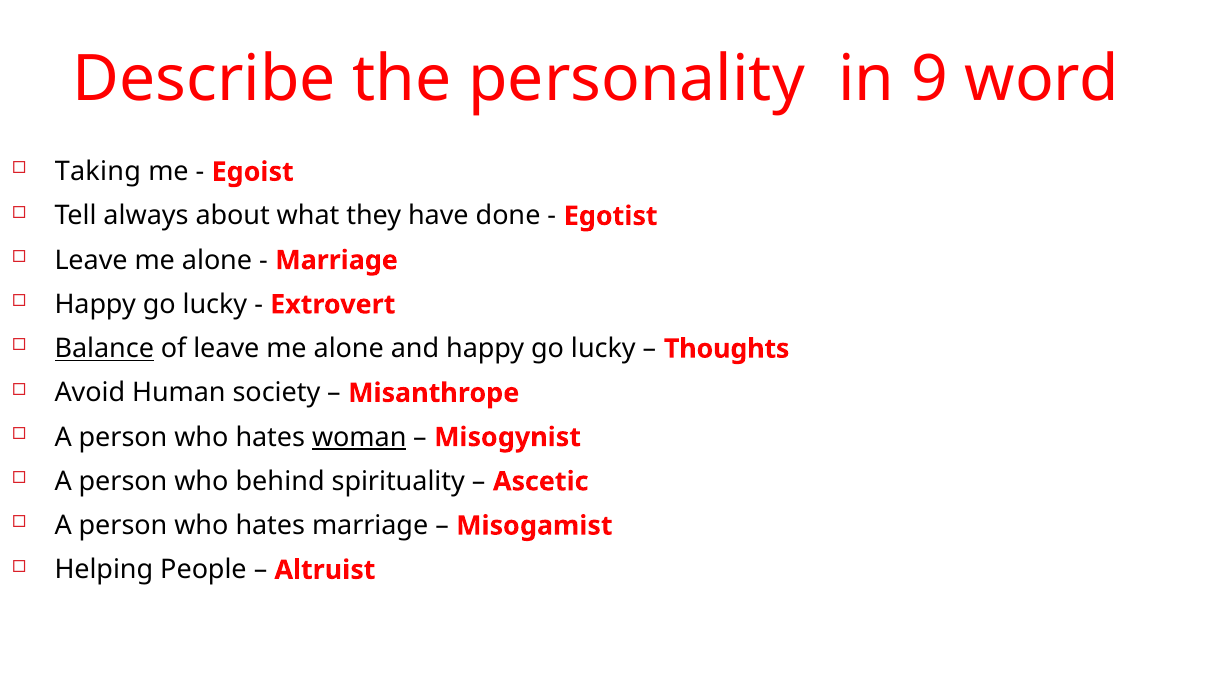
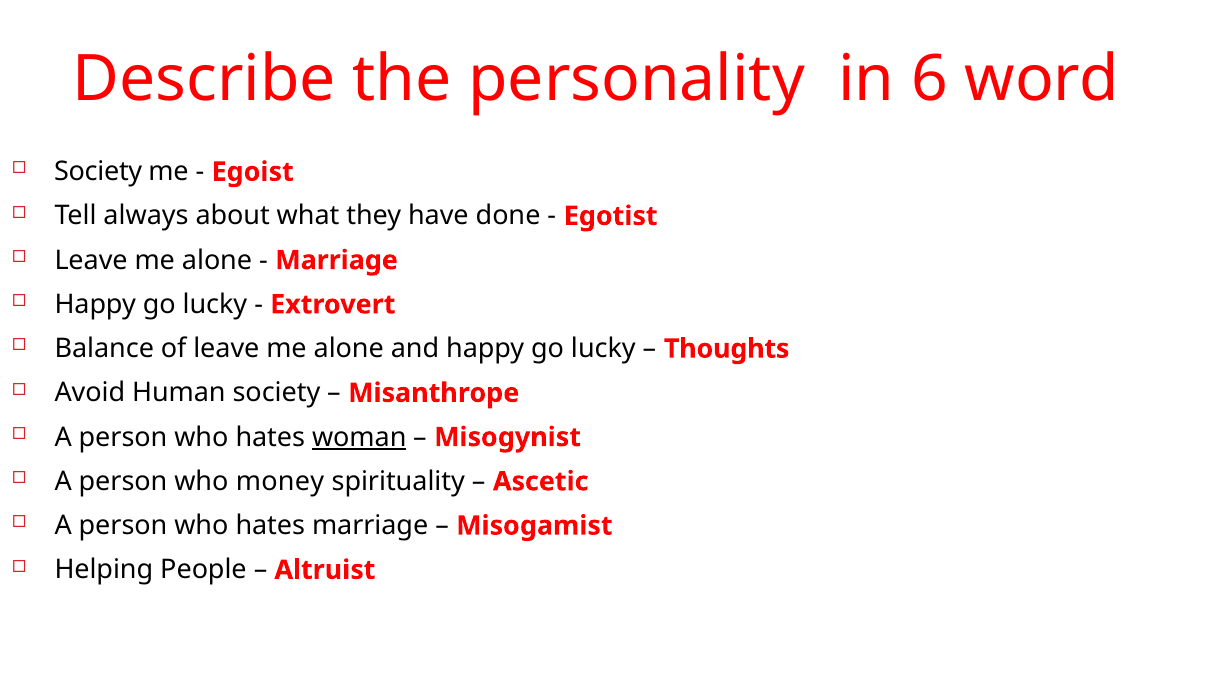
9: 9 -> 6
Taking at (98, 172): Taking -> Society
Balance underline: present -> none
behind: behind -> money
